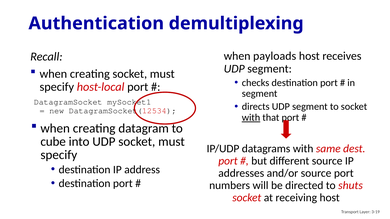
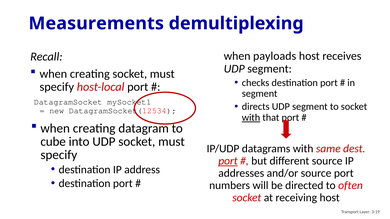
Authentication: Authentication -> Measurements
port at (228, 161) underline: none -> present
shuts: shuts -> often
